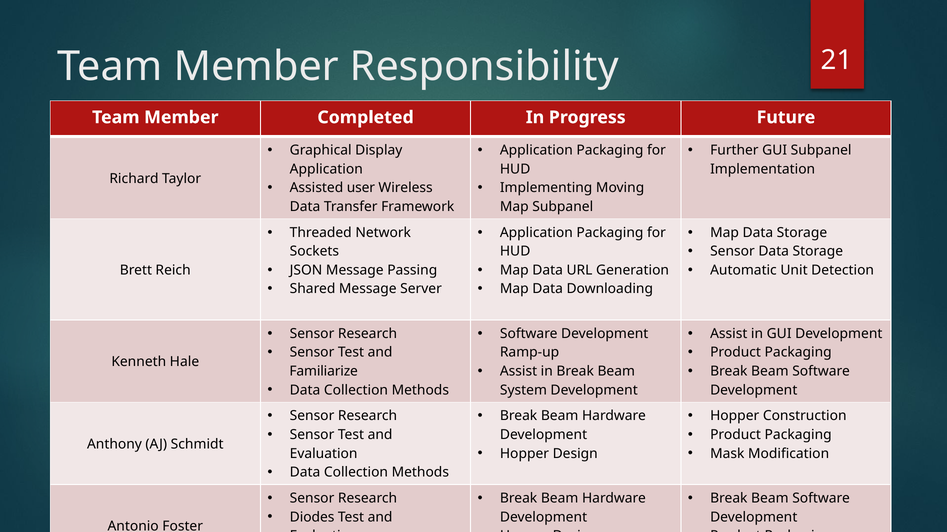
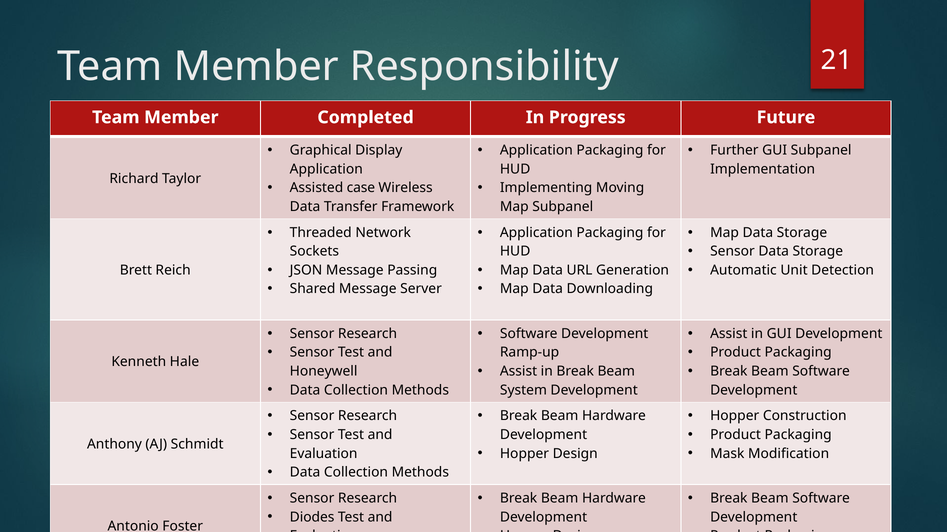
user: user -> case
Familiarize: Familiarize -> Honeywell
